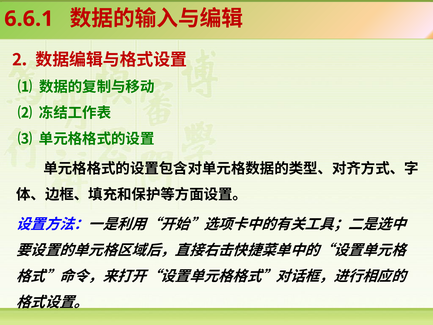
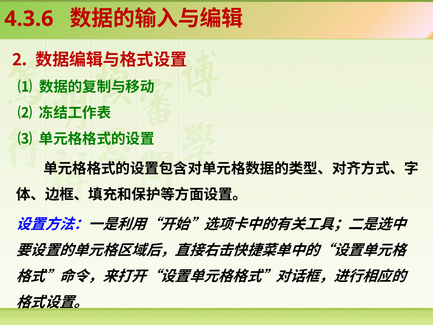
6.6.1: 6.6.1 -> 4.3.6
